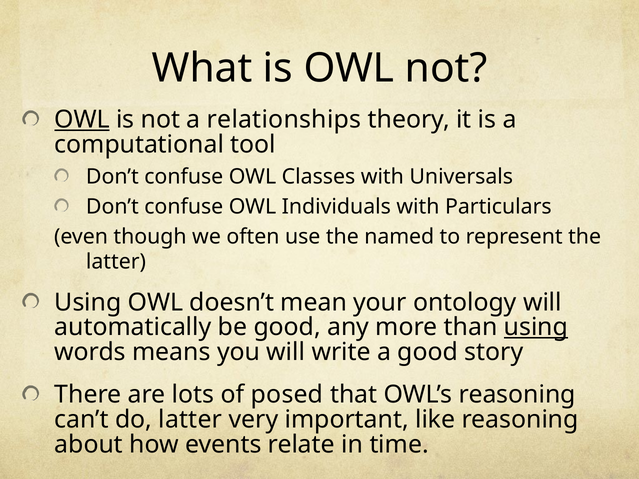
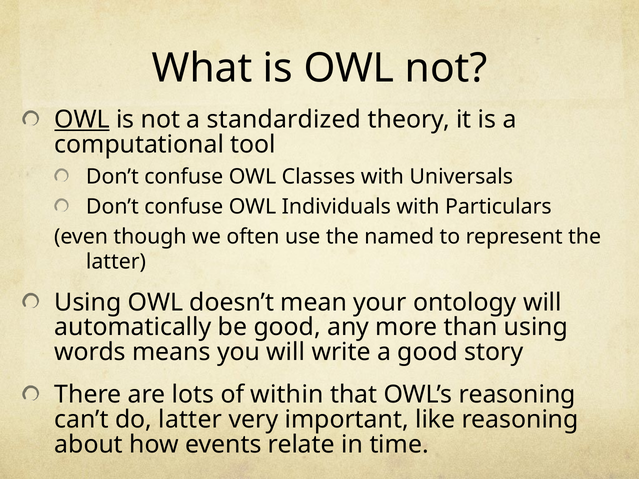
relationships: relationships -> standardized
using at (536, 327) underline: present -> none
posed: posed -> within
